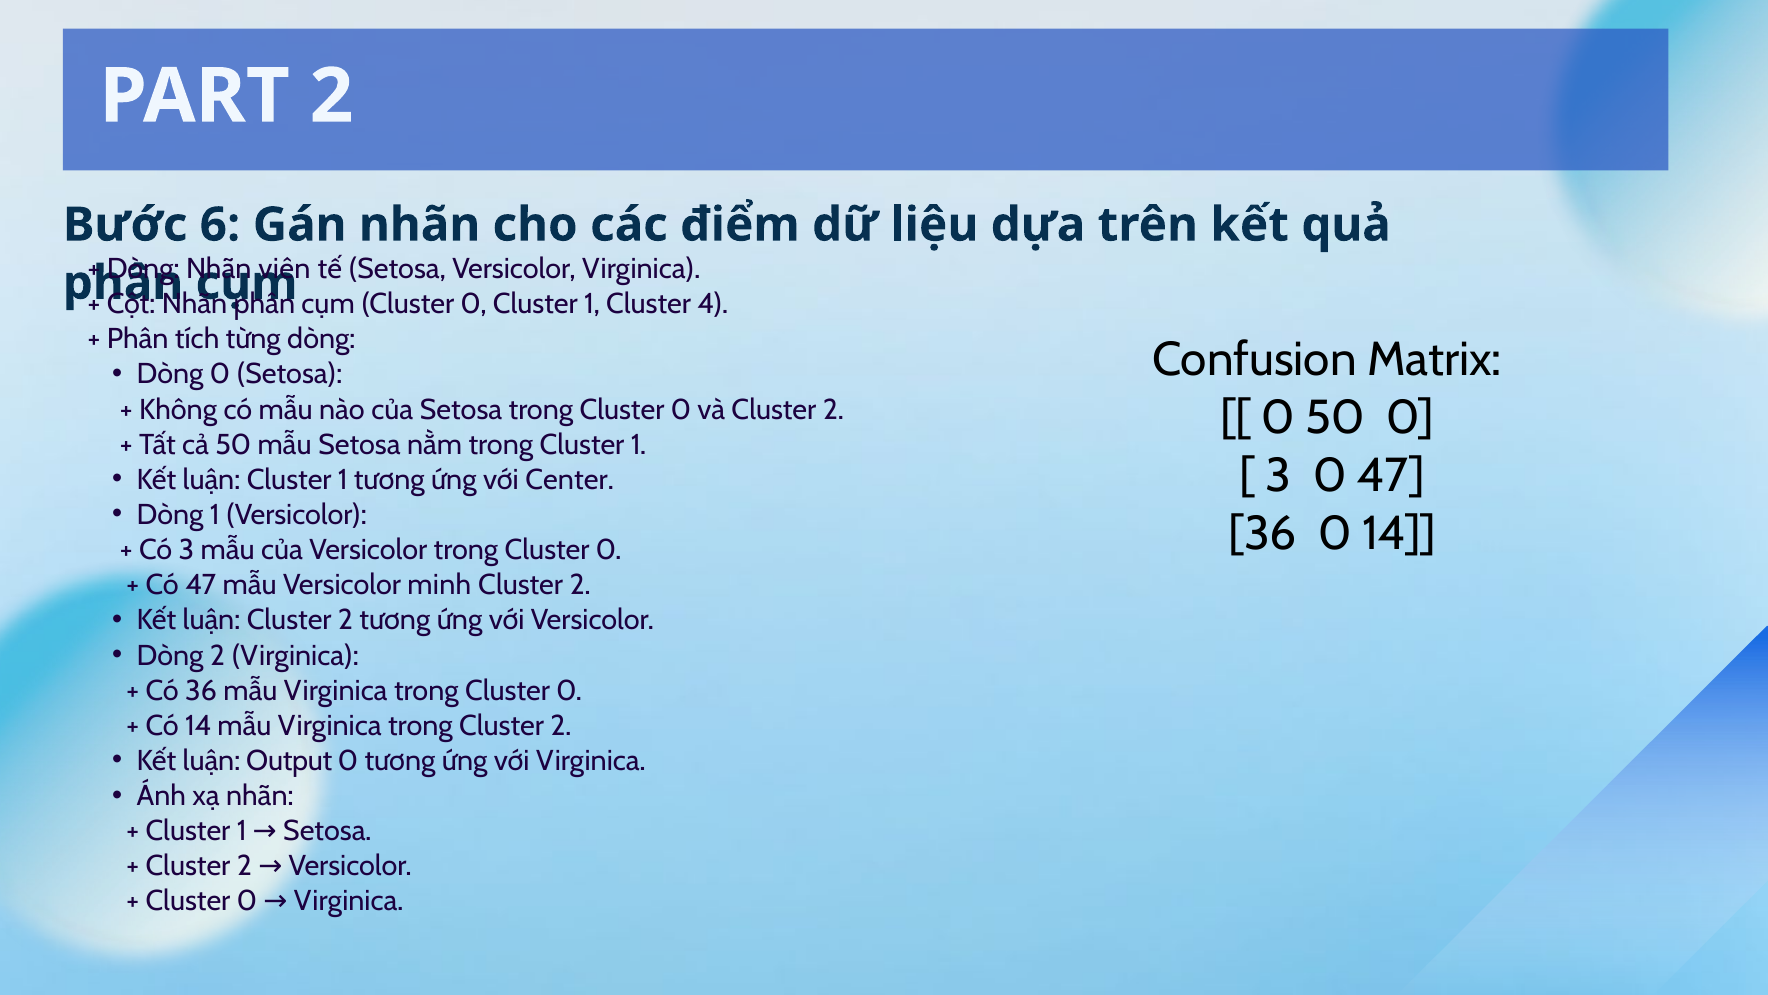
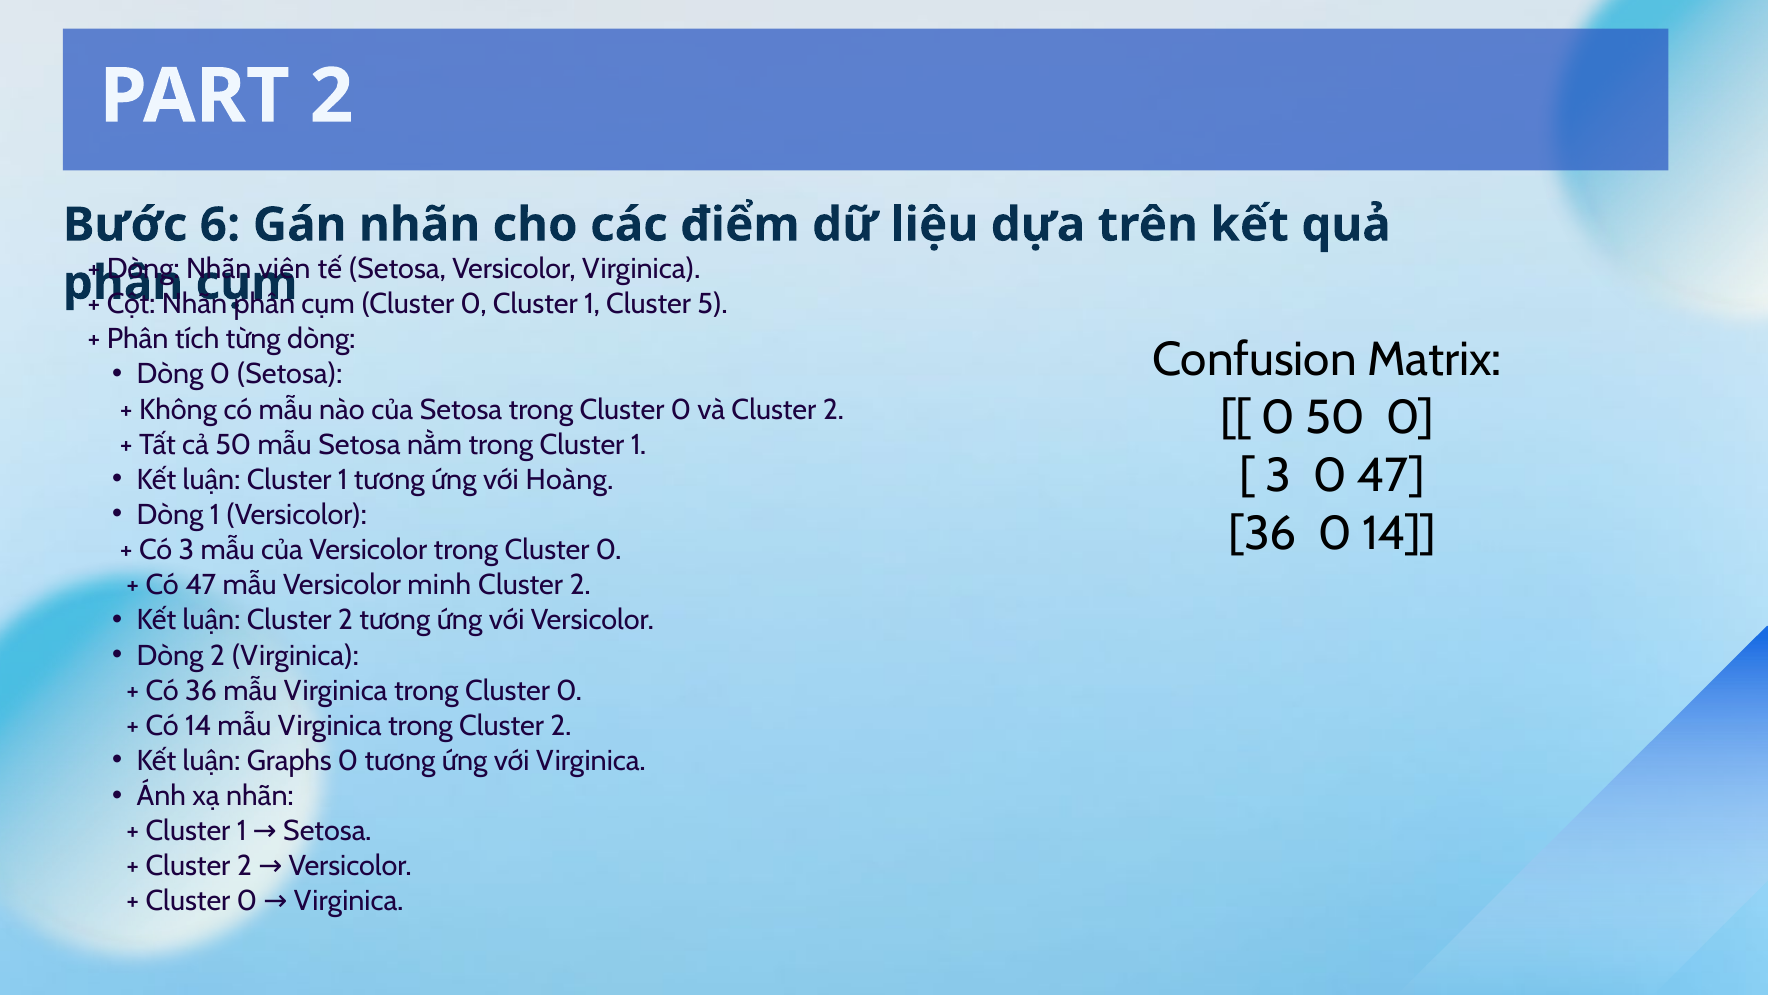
4: 4 -> 5
Center: Center -> Hoàng
Output: Output -> Graphs
